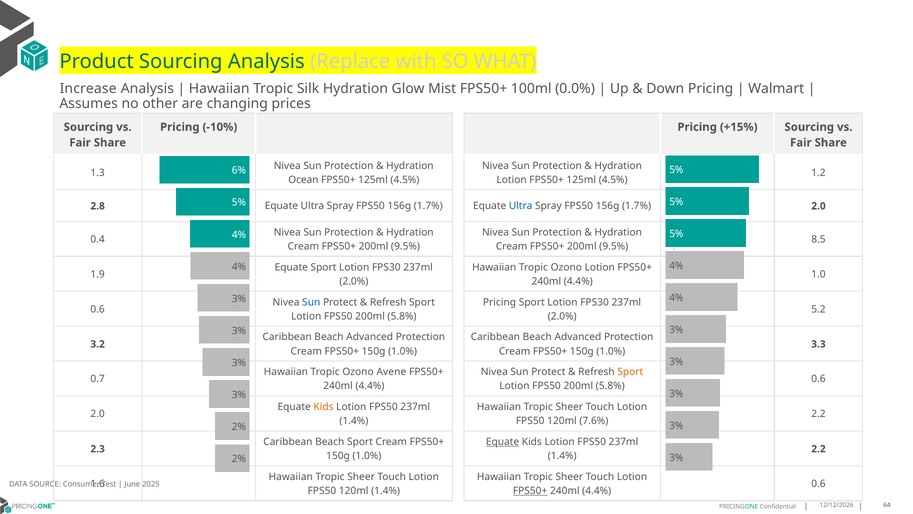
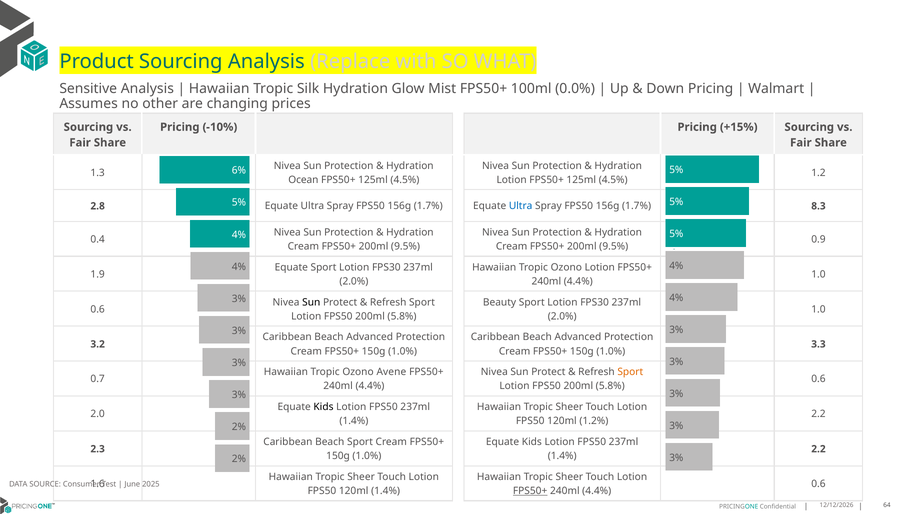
Increase: Increase -> Sensitive
1.7% 2.0: 2.0 -> 8.3
8.5: 8.5 -> 0.9
Sun at (311, 302) colour: blue -> black
Pricing at (500, 302): Pricing -> Beauty
5.2 at (818, 309): 5.2 -> 1.0
Kids at (323, 407) colour: orange -> black
7.6%: 7.6% -> 1.2%
Equate at (503, 442) underline: present -> none
